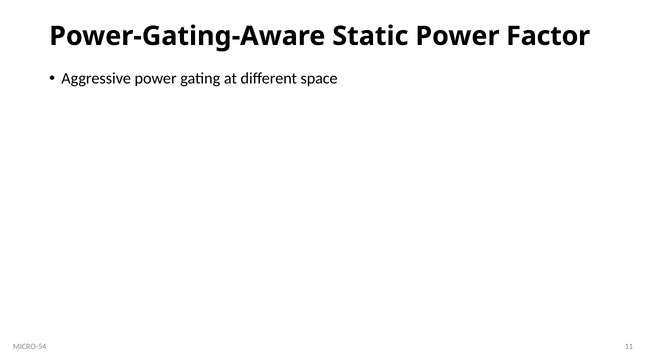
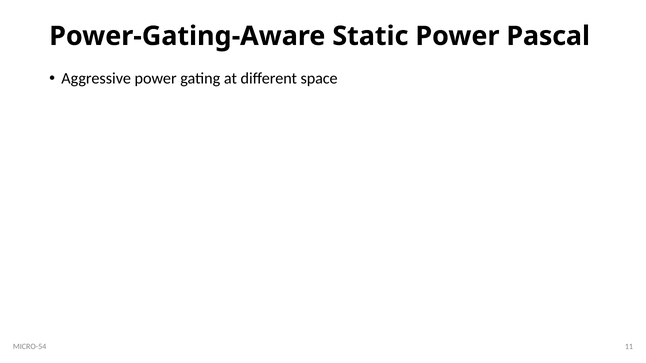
Factor: Factor -> Pascal
